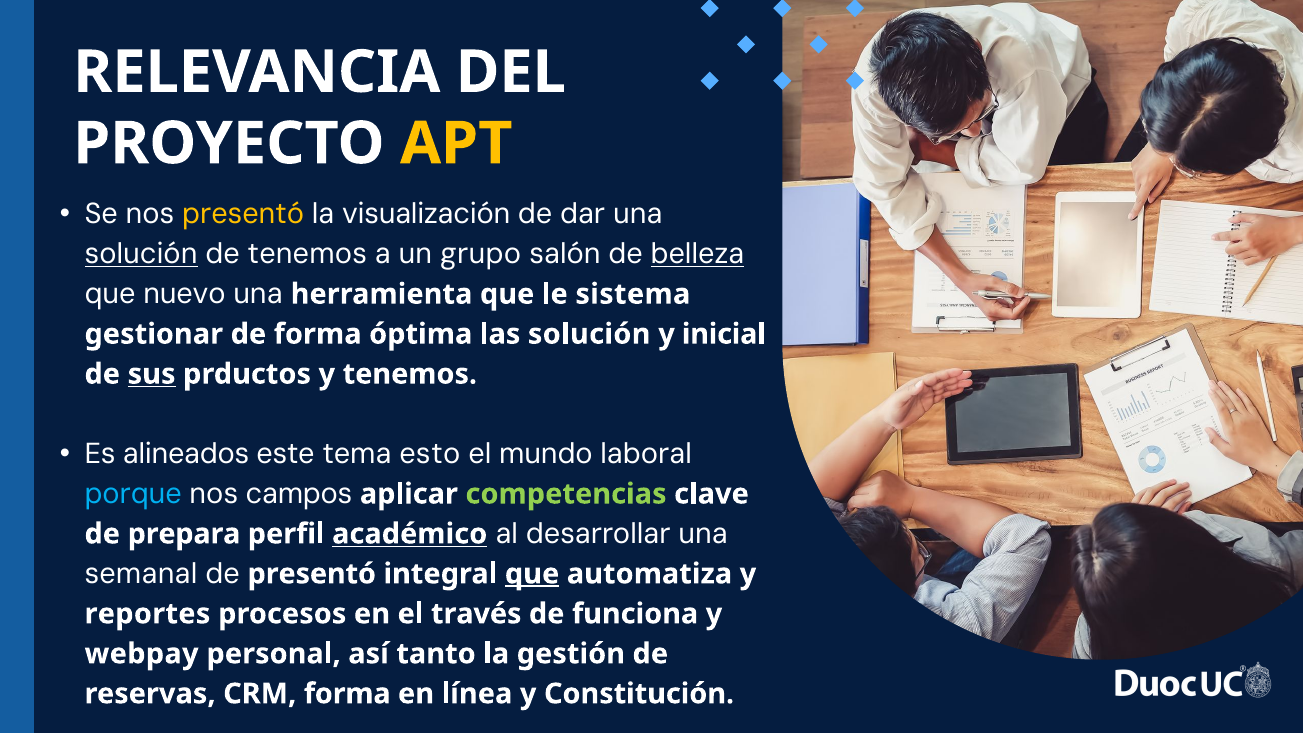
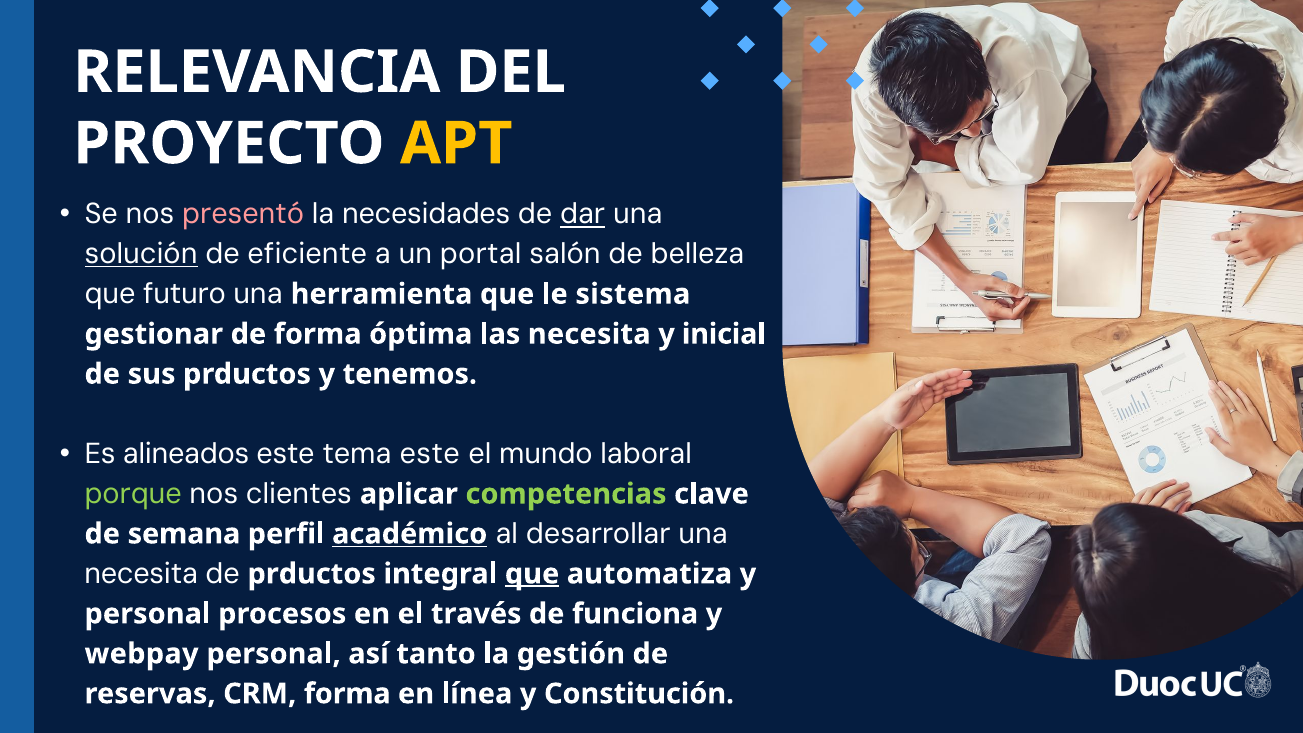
presentó at (243, 214) colour: yellow -> pink
visualización: visualización -> necesidades
dar underline: none -> present
de tenemos: tenemos -> eficiente
grupo: grupo -> portal
belleza underline: present -> none
nuevo: nuevo -> futuro
las solución: solución -> necesita
sus underline: present -> none
tema esto: esto -> este
porque colour: light blue -> light green
campos: campos -> clientes
prepara: prepara -> semana
semanal at (141, 574): semanal -> necesita
de presentó: presentó -> prductos
reportes at (147, 614): reportes -> personal
